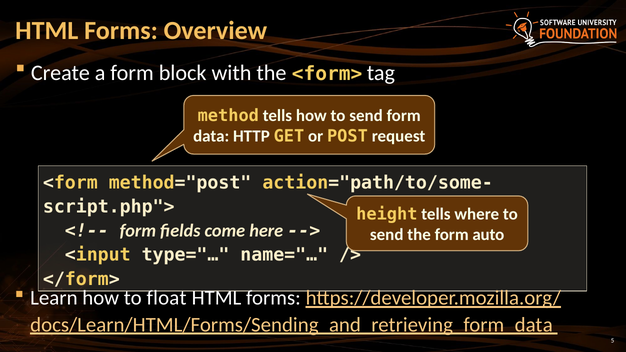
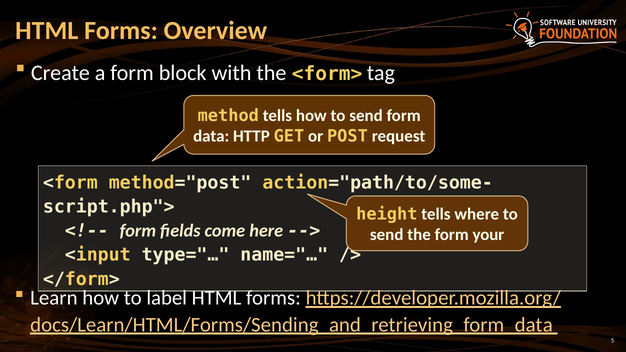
auto: auto -> your
float: float -> label
